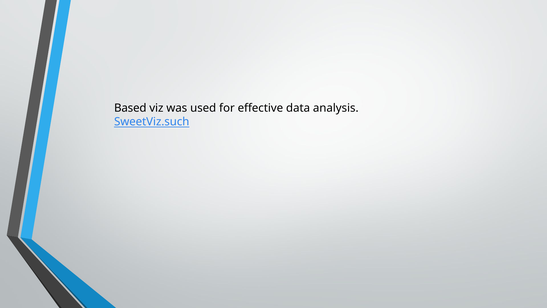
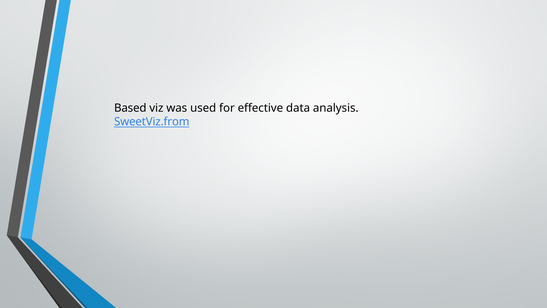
SweetViz.such: SweetViz.such -> SweetViz.from
